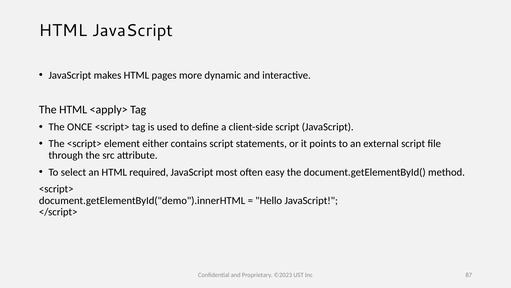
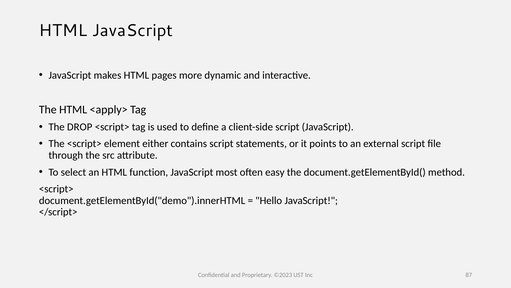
ONCE: ONCE -> DROP
required: required -> function
